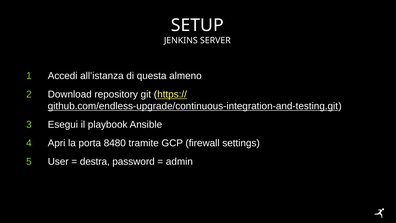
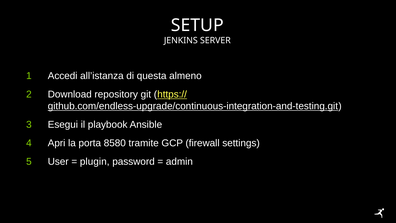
8480: 8480 -> 8580
destra: destra -> plugin
